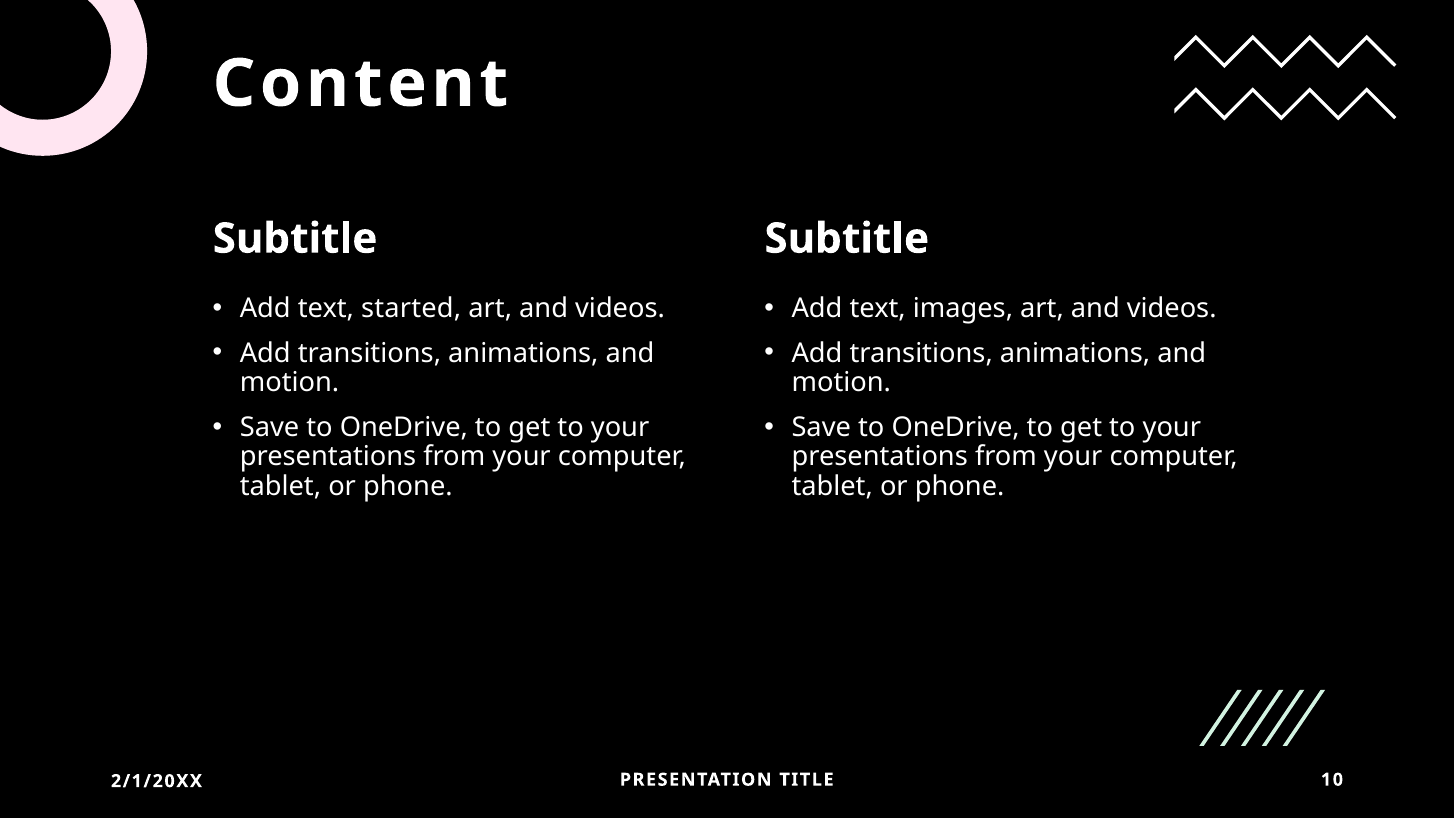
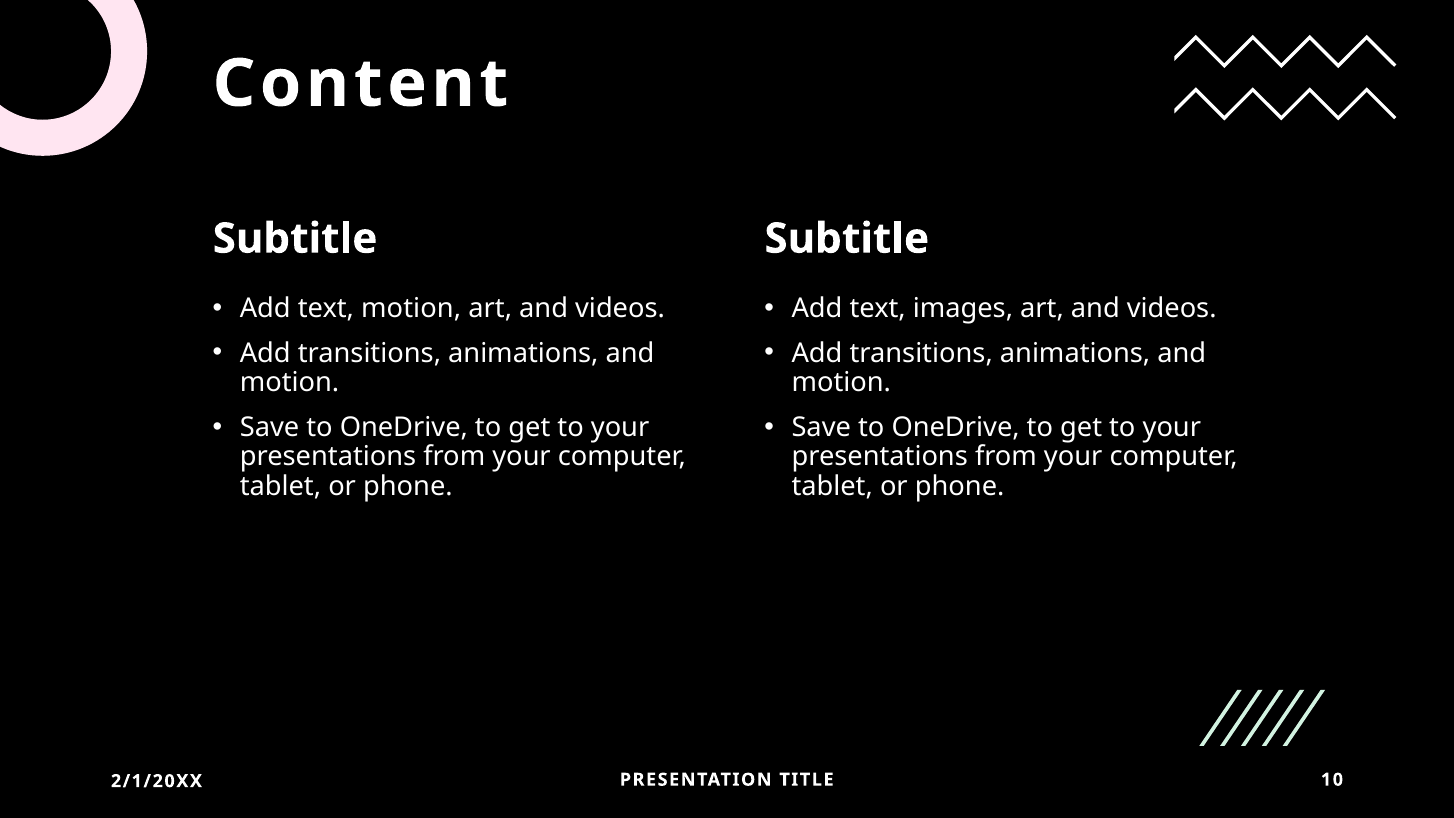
text started: started -> motion
